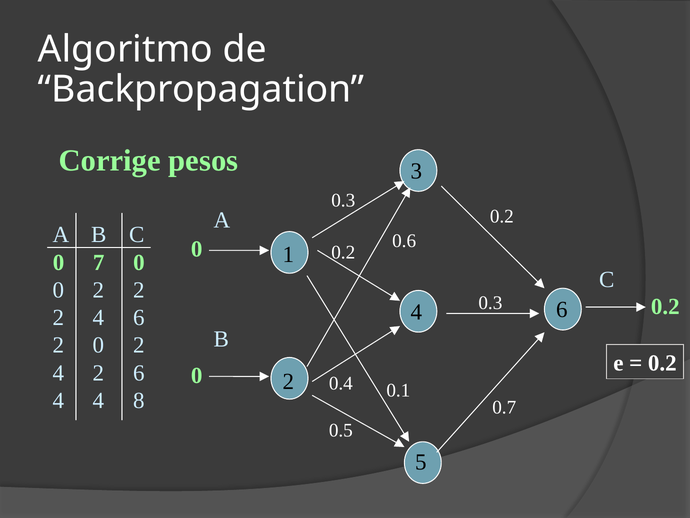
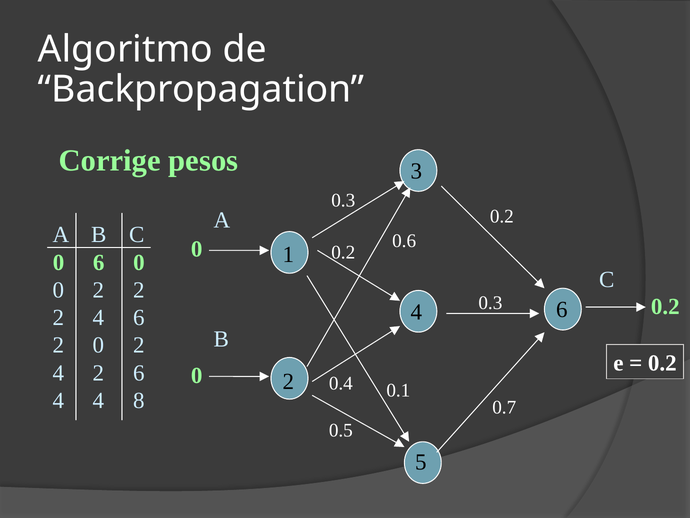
0 7: 7 -> 6
